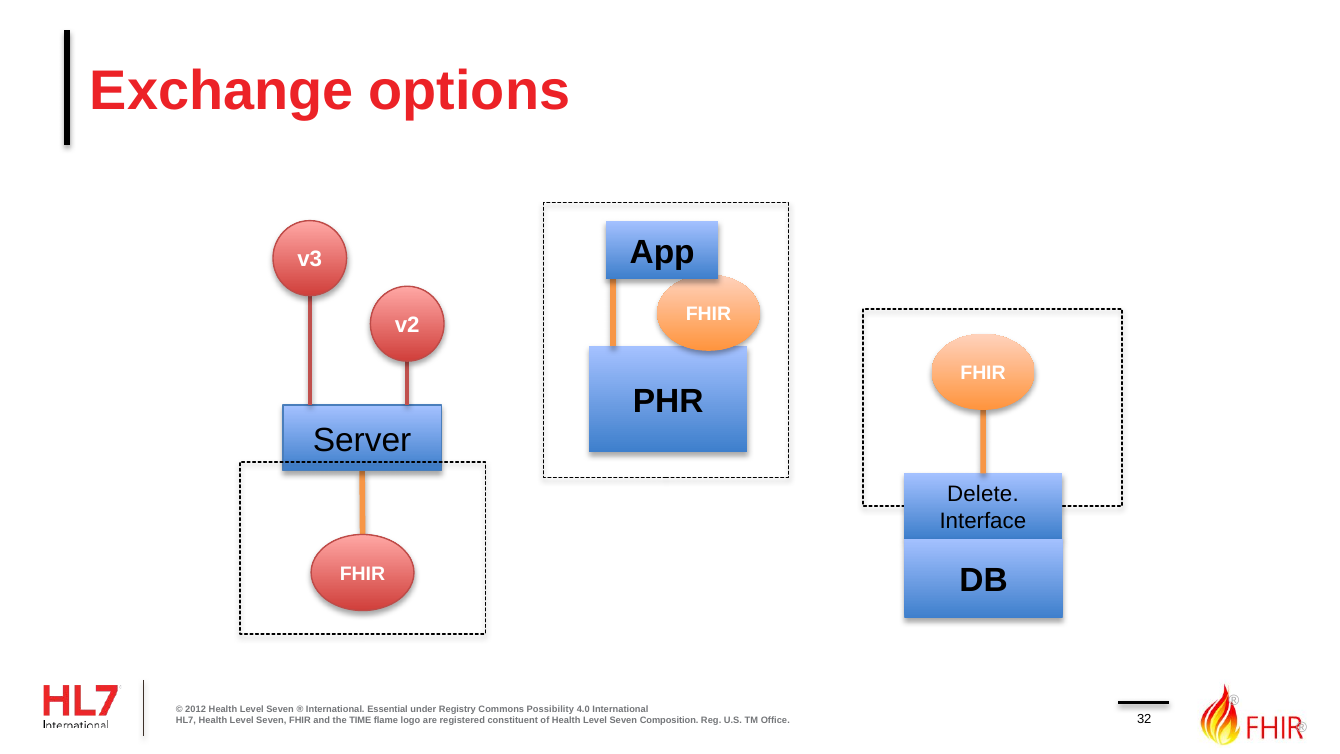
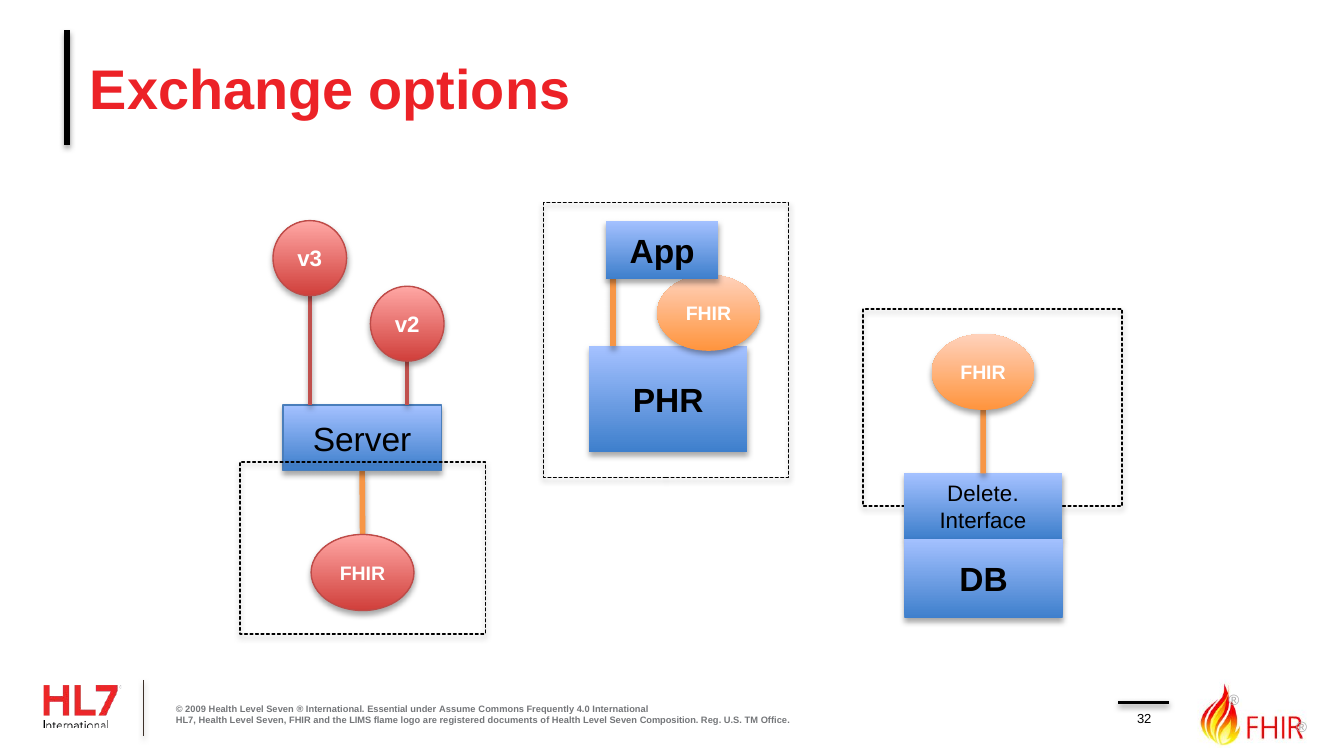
2012: 2012 -> 2009
Registry: Registry -> Assume
Possibility: Possibility -> Frequently
TIME: TIME -> LIMS
constituent: constituent -> documents
